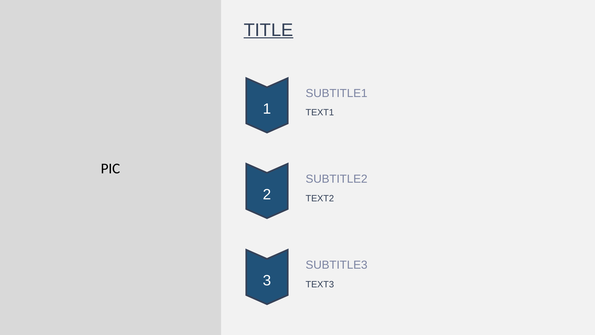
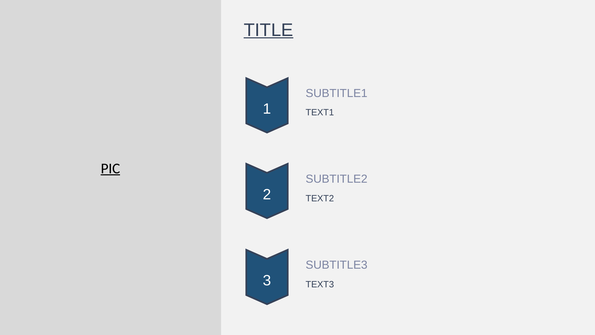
PIC underline: none -> present
